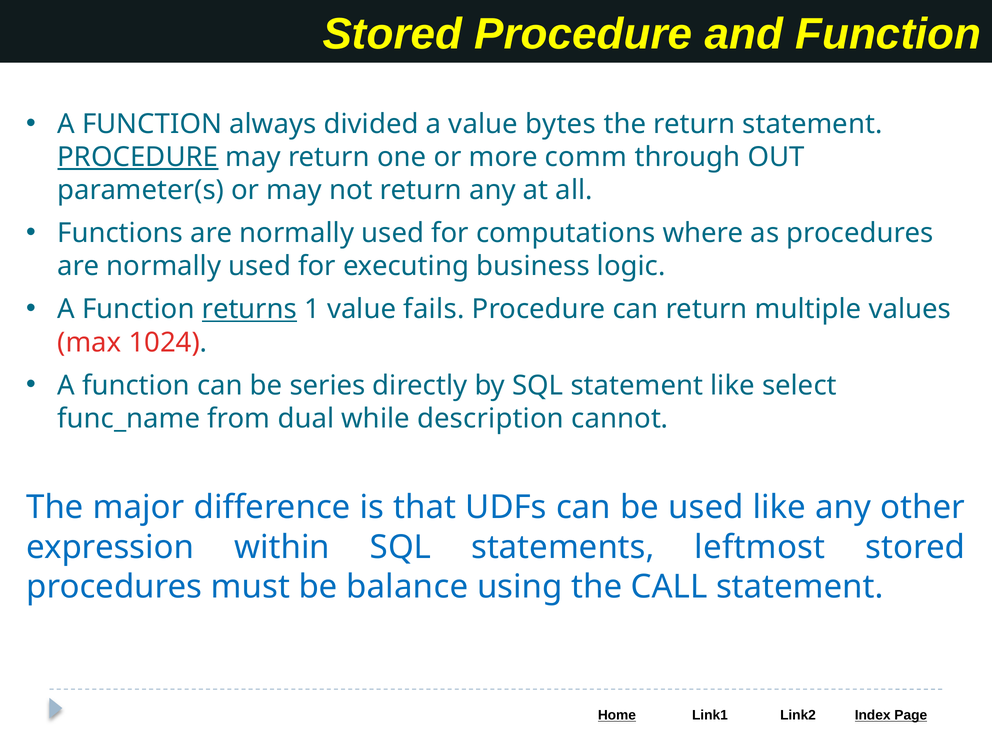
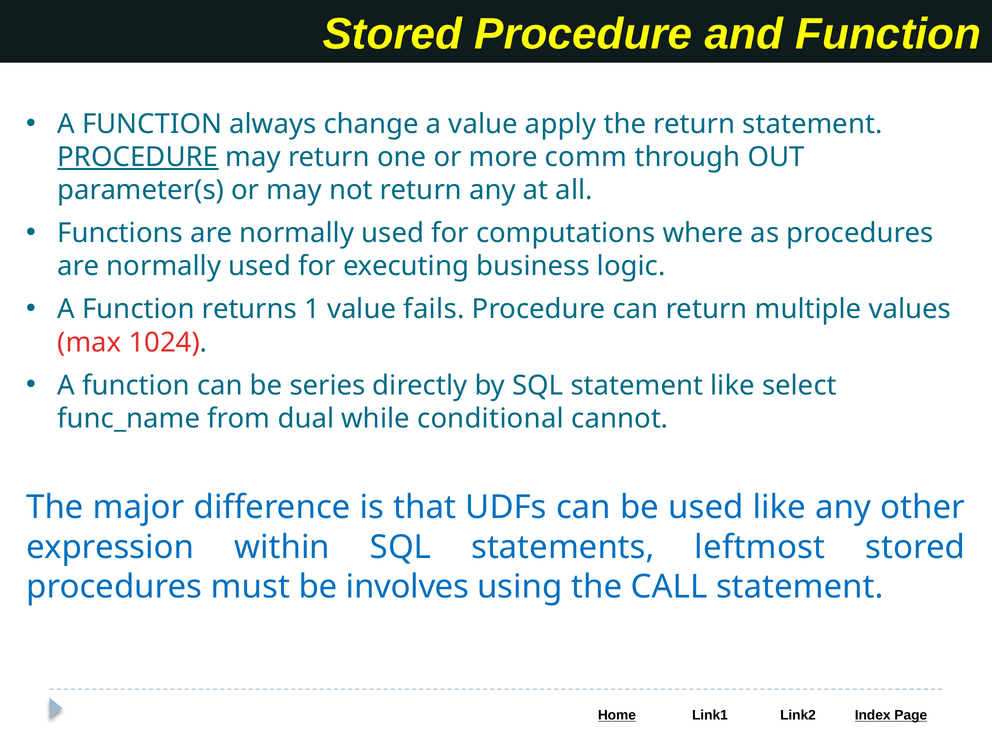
divided: divided -> change
bytes: bytes -> apply
returns underline: present -> none
description: description -> conditional
balance: balance -> involves
